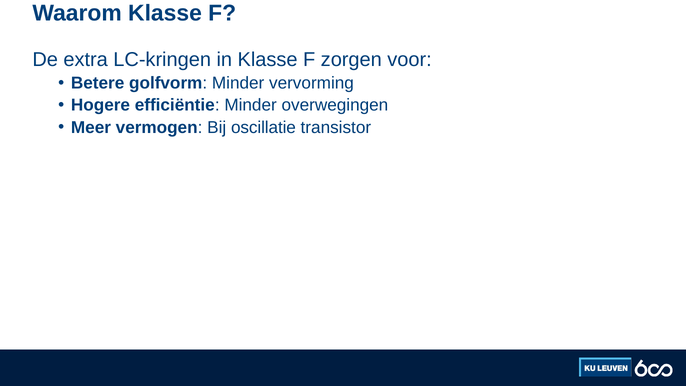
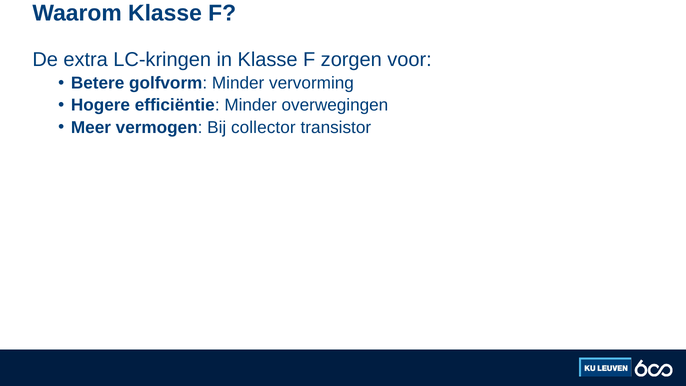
oscillatie: oscillatie -> collector
